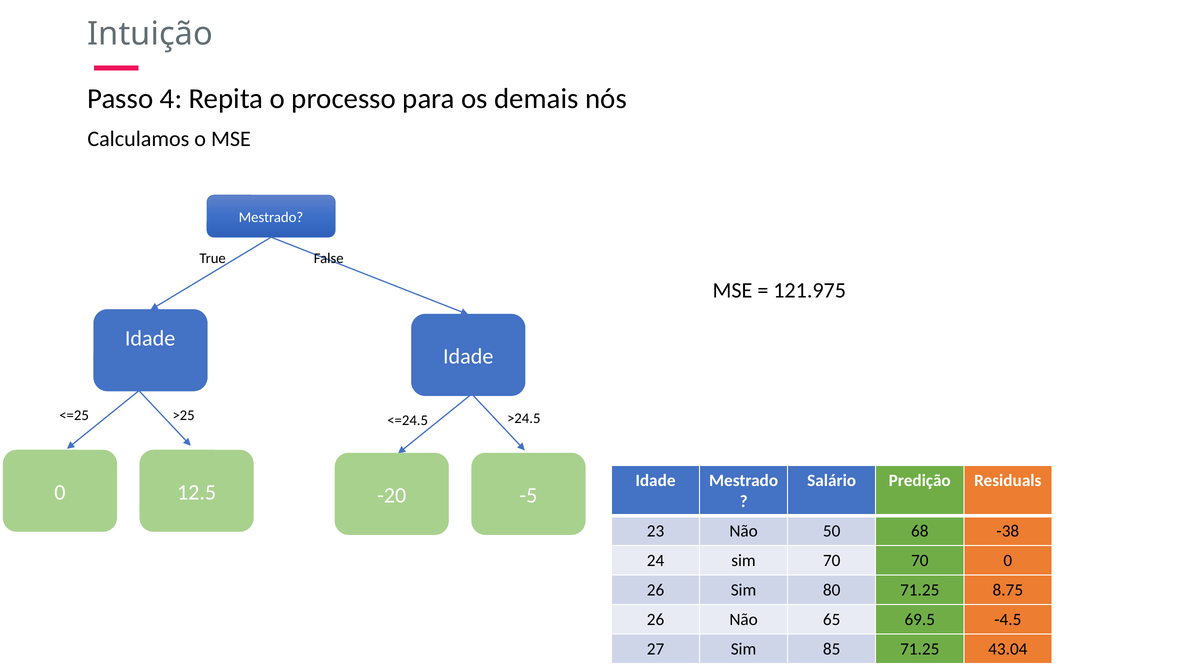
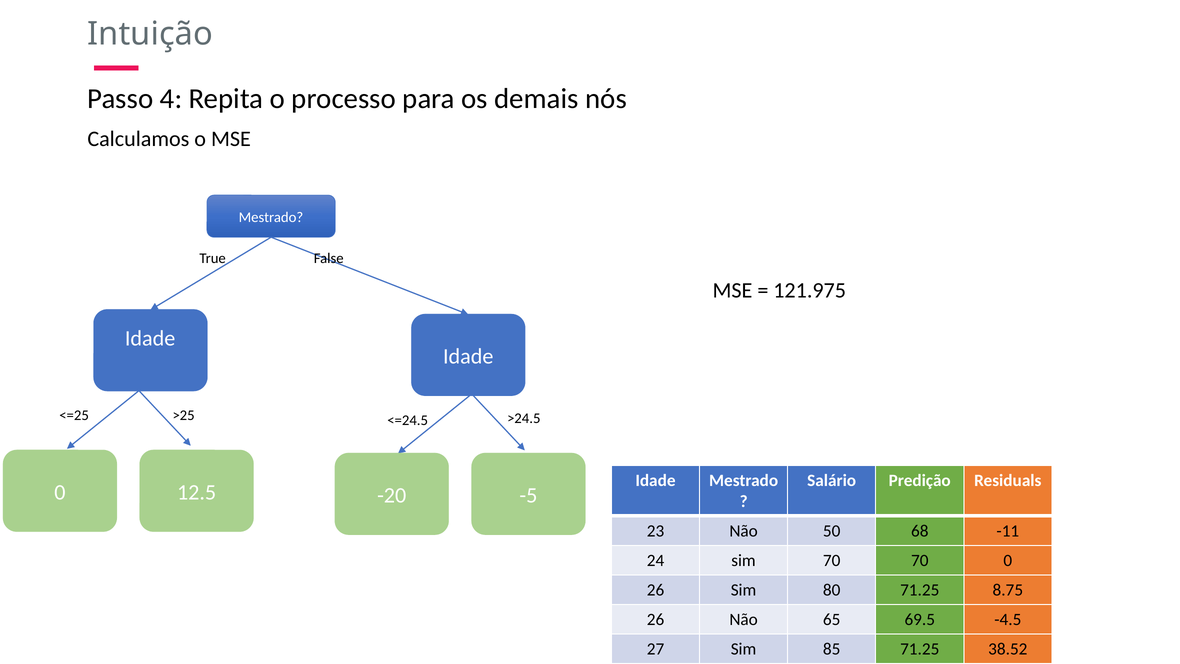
-38: -38 -> -11
43.04: 43.04 -> 38.52
